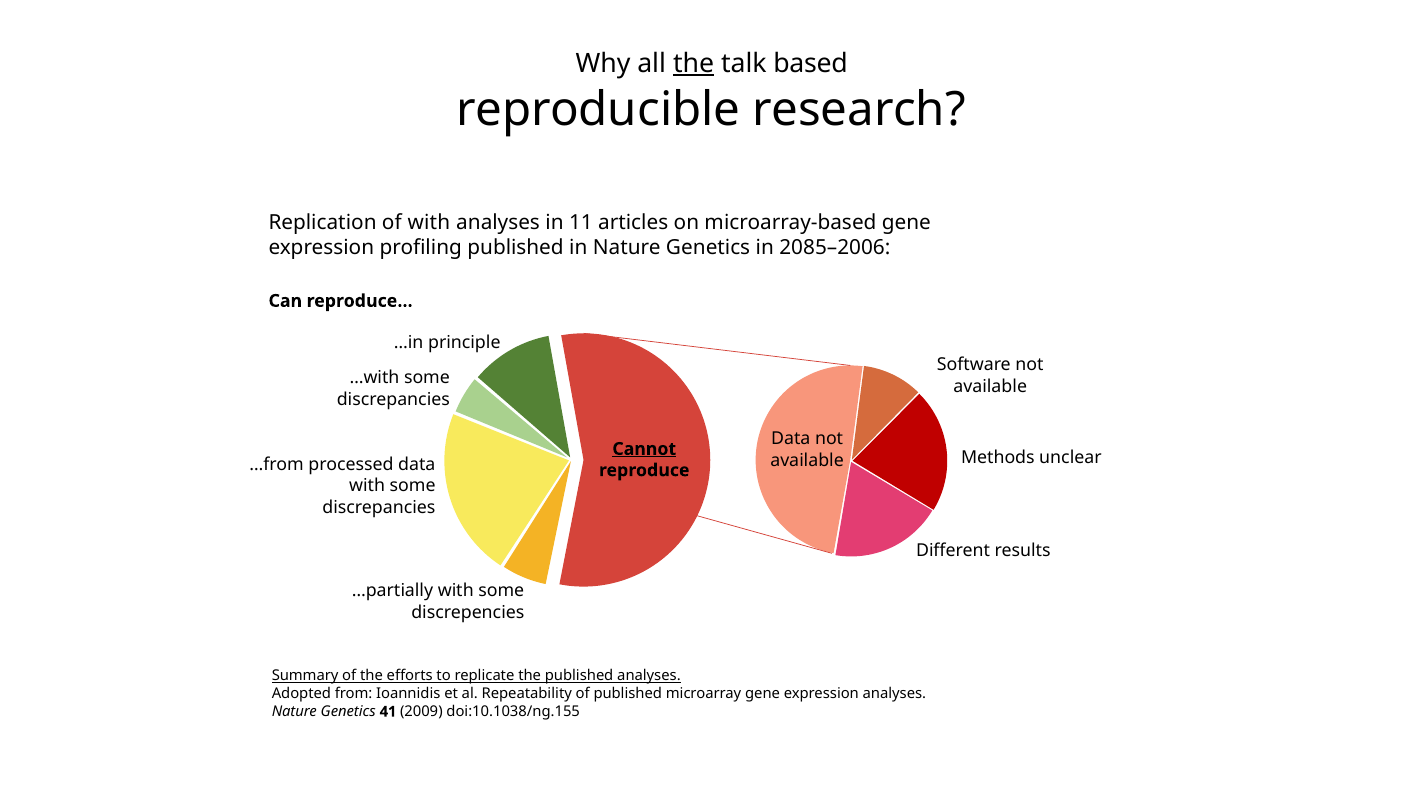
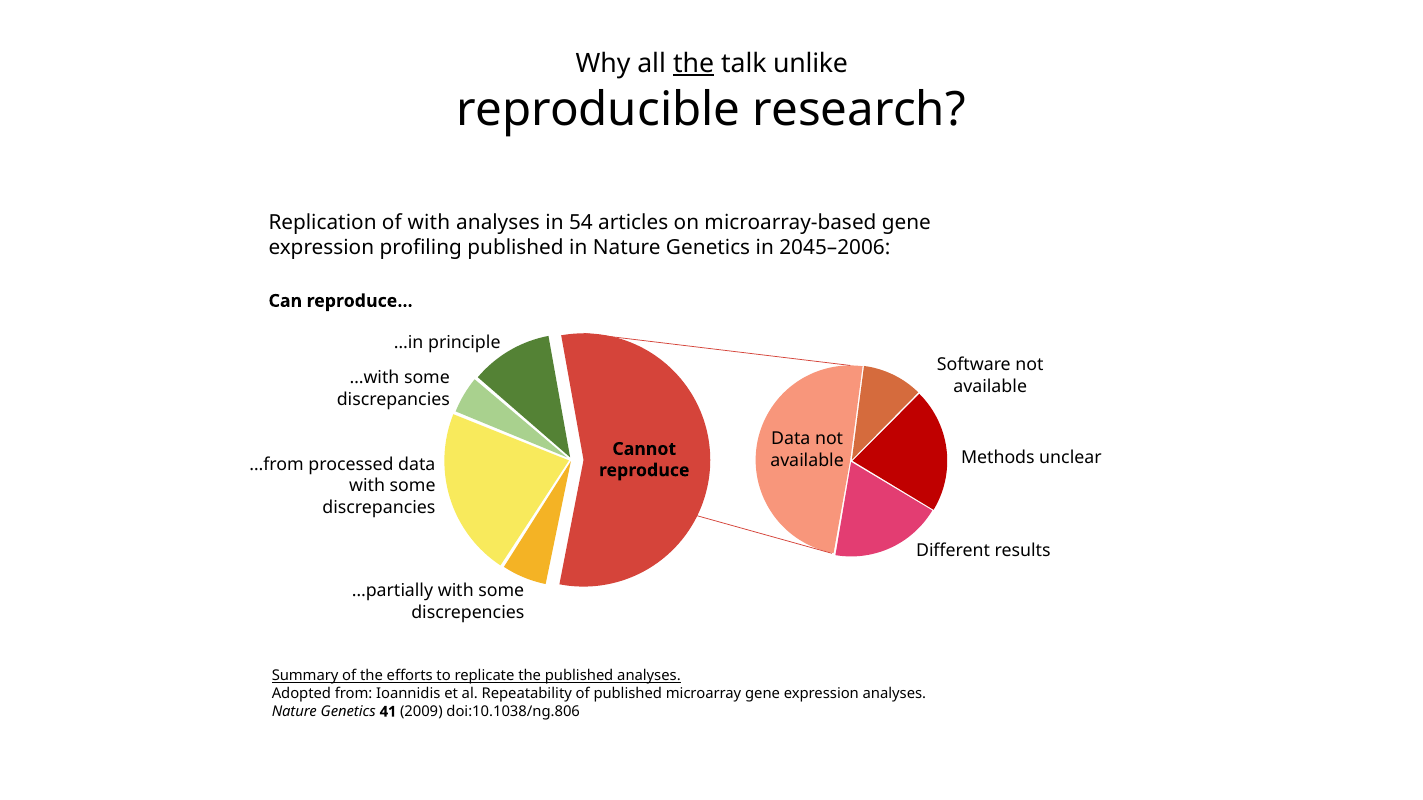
based: based -> unlike
11: 11 -> 54
2085–2006: 2085–2006 -> 2045–2006
Cannot underline: present -> none
doi:10.1038/ng.155: doi:10.1038/ng.155 -> doi:10.1038/ng.806
